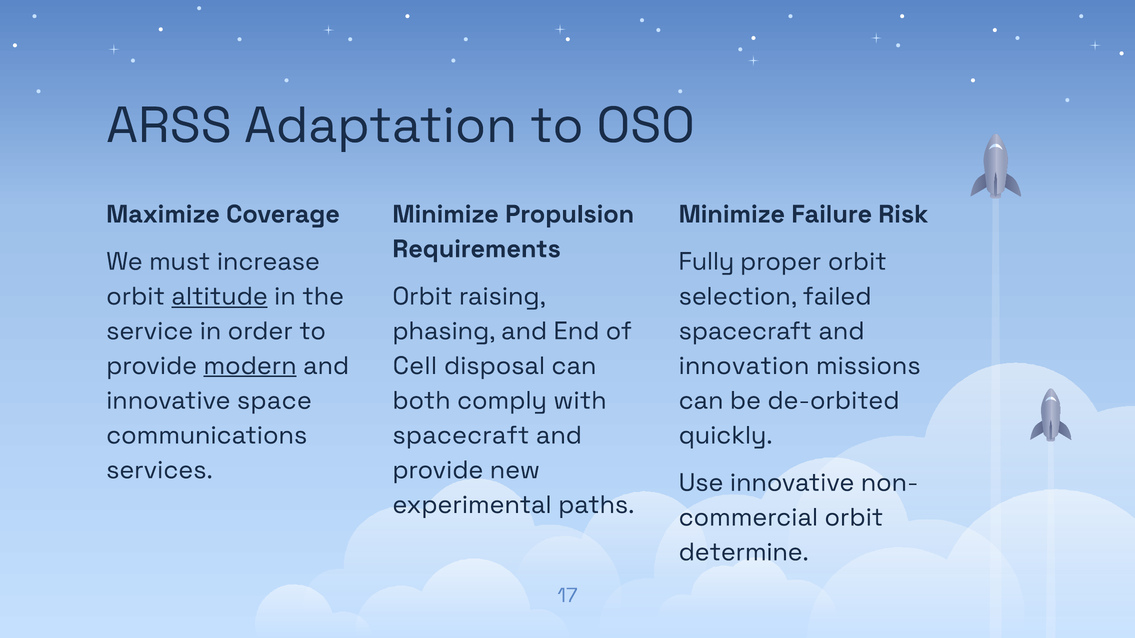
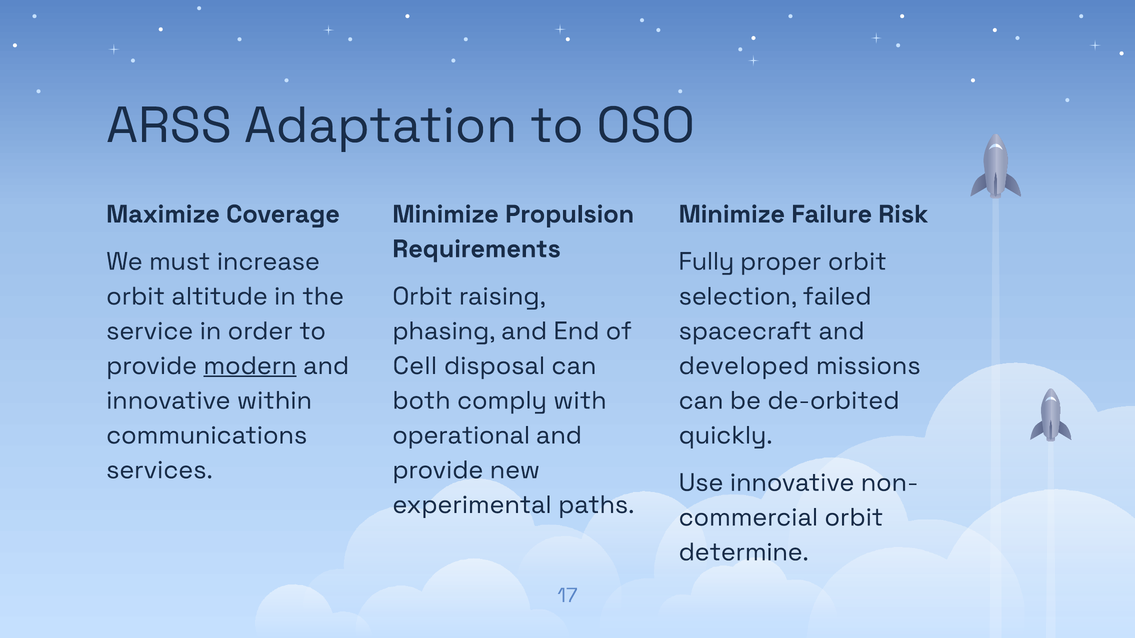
altitude underline: present -> none
innovation: innovation -> developed
space: space -> within
spacecraft at (461, 435): spacecraft -> operational
